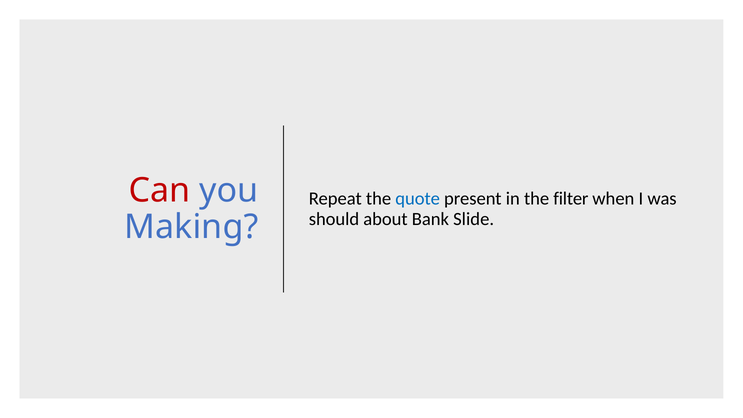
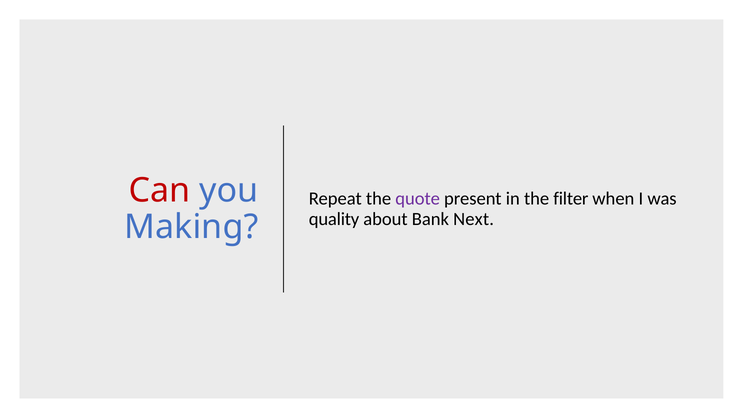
quote colour: blue -> purple
should: should -> quality
Slide: Slide -> Next
